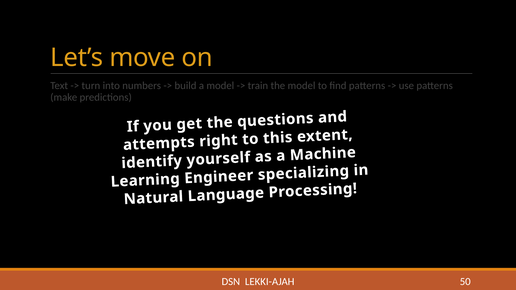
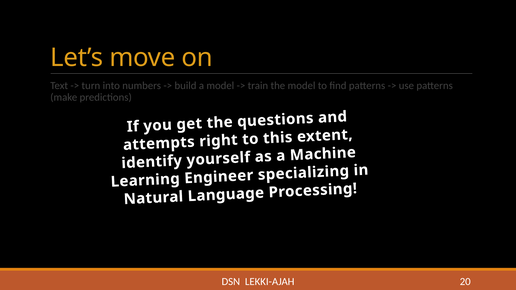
50: 50 -> 20
